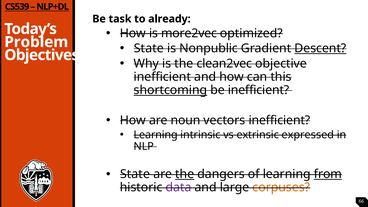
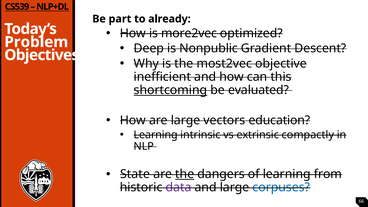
task: task -> part
State at (149, 48): State -> Deep
Descent underline: present -> none
clean2vec: clean2vec -> most2vec
be inefficient: inefficient -> evaluated
are noun: noun -> large
vectors inefficient: inefficient -> education
expressed: expressed -> compactly
from underline: present -> none
corpuses colour: orange -> blue
